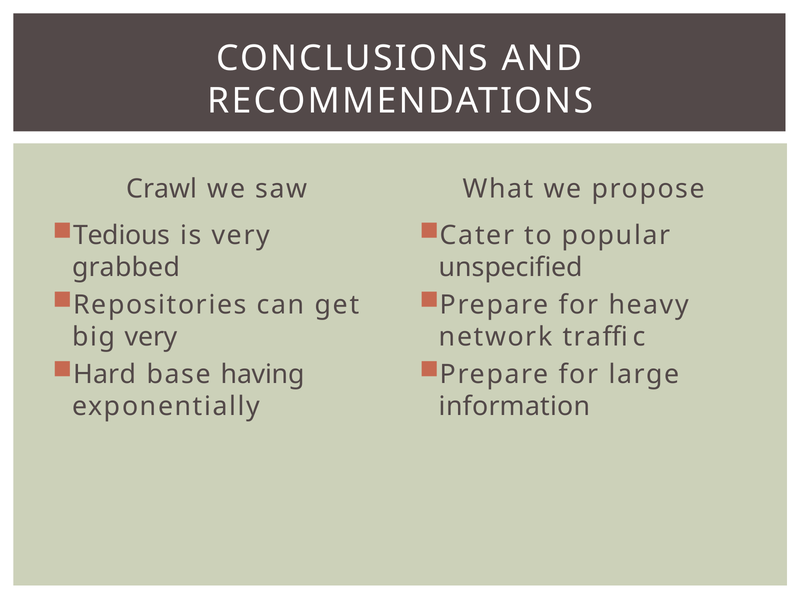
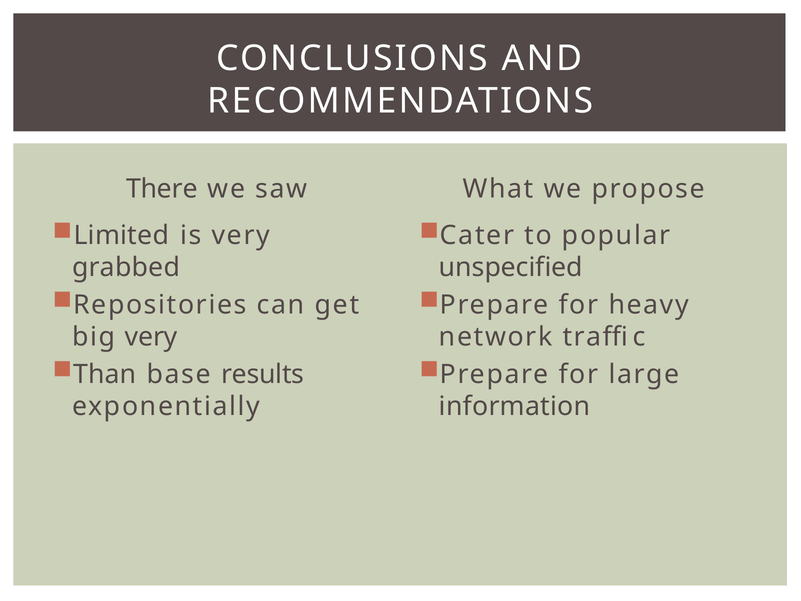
Crawl: Crawl -> There
Tedious: Tedious -> Limited
Hard: Hard -> Than
having: having -> results
